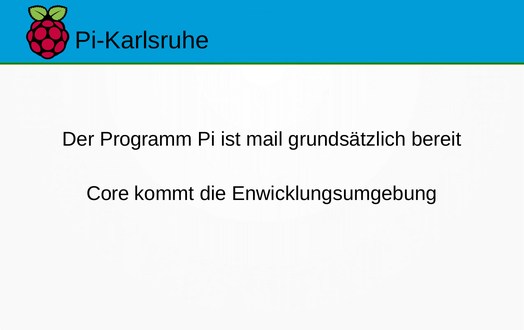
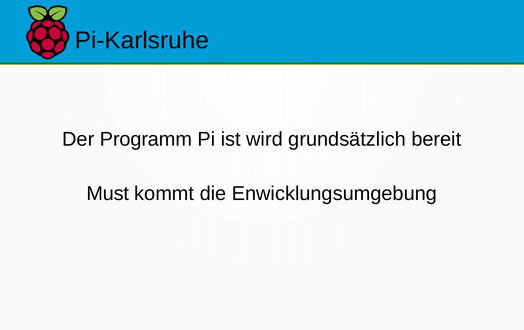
mail: mail -> wird
Core: Core -> Must
